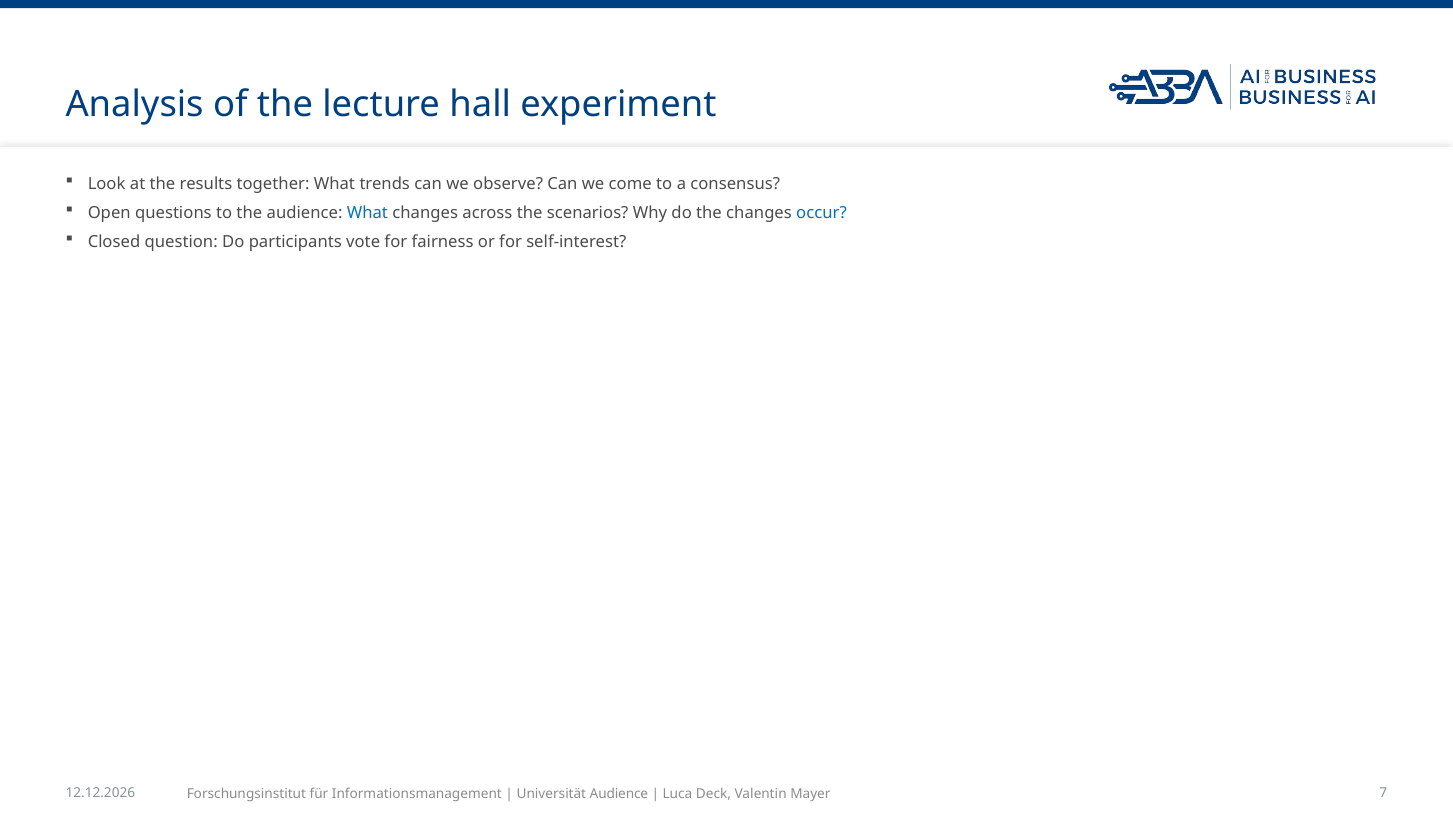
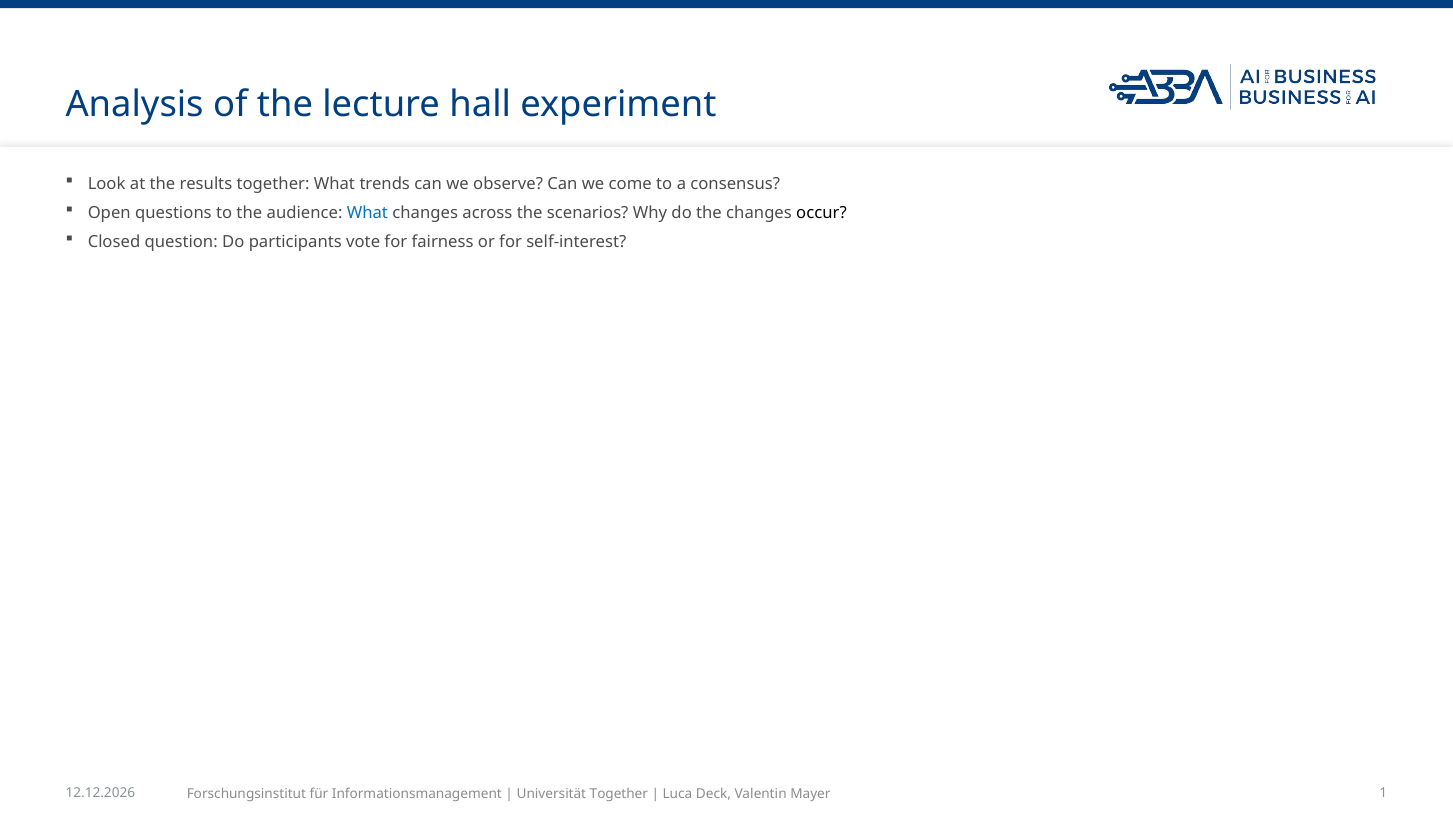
occur colour: blue -> black
7: 7 -> 1
Universität Audience: Audience -> Together
